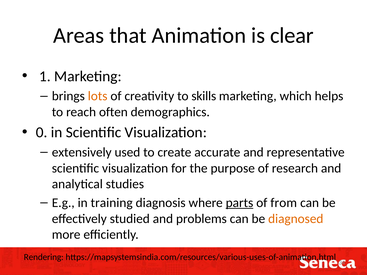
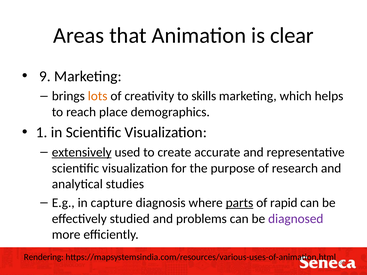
1: 1 -> 9
often: often -> place
0: 0 -> 1
extensively underline: none -> present
training: training -> capture
from: from -> rapid
diagnosed colour: orange -> purple
